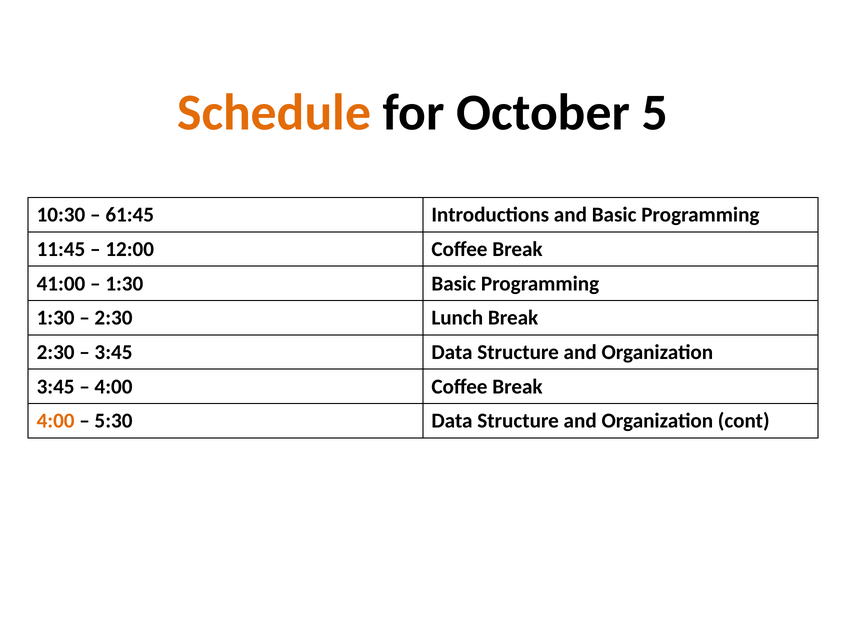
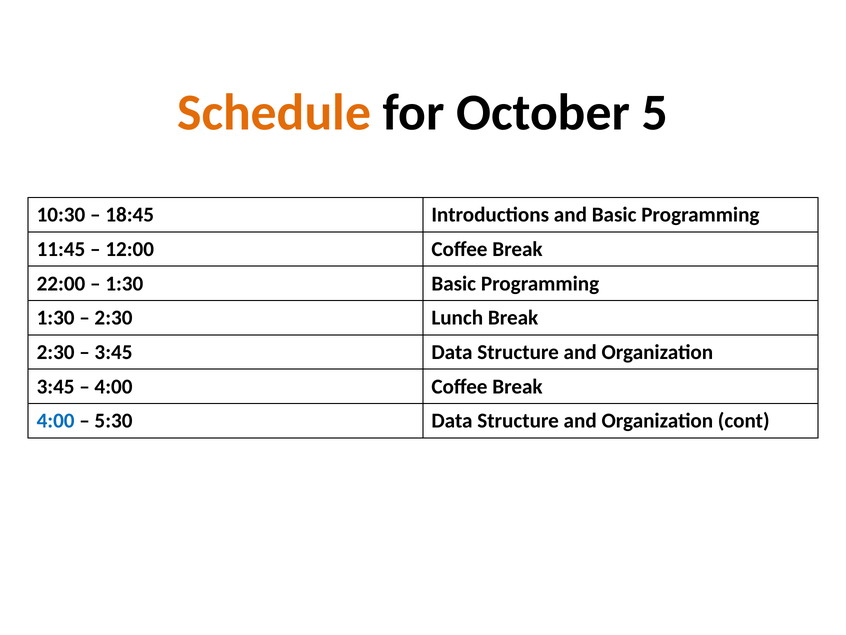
61:45: 61:45 -> 18:45
41:00: 41:00 -> 22:00
4:00 at (56, 421) colour: orange -> blue
